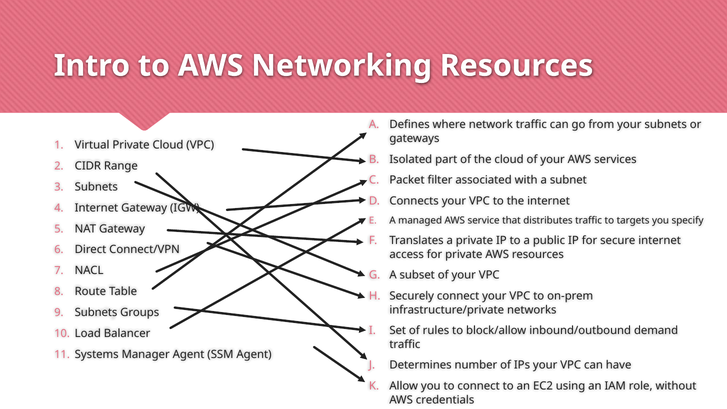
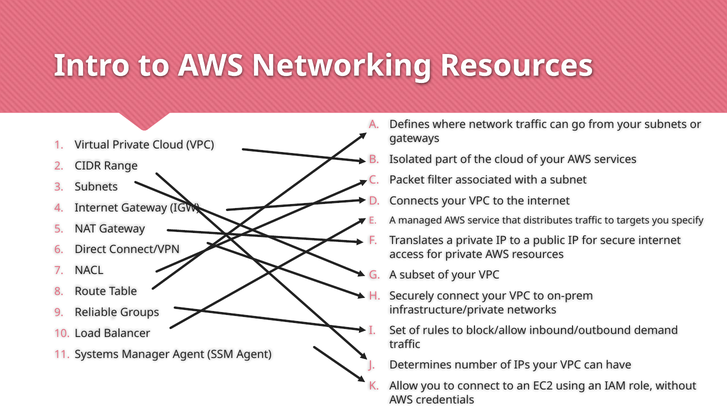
Subnets at (96, 312): Subnets -> Reliable
